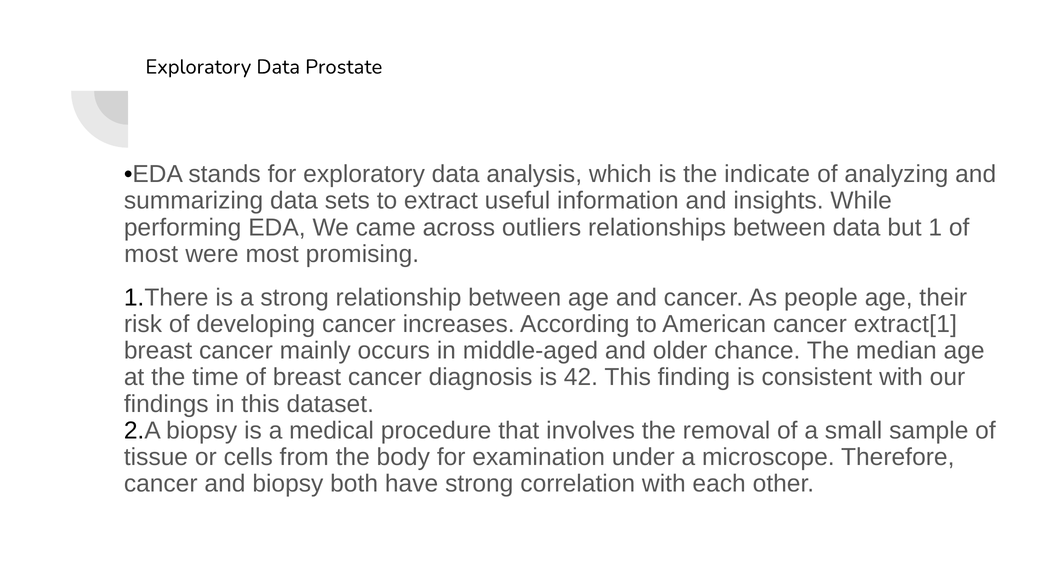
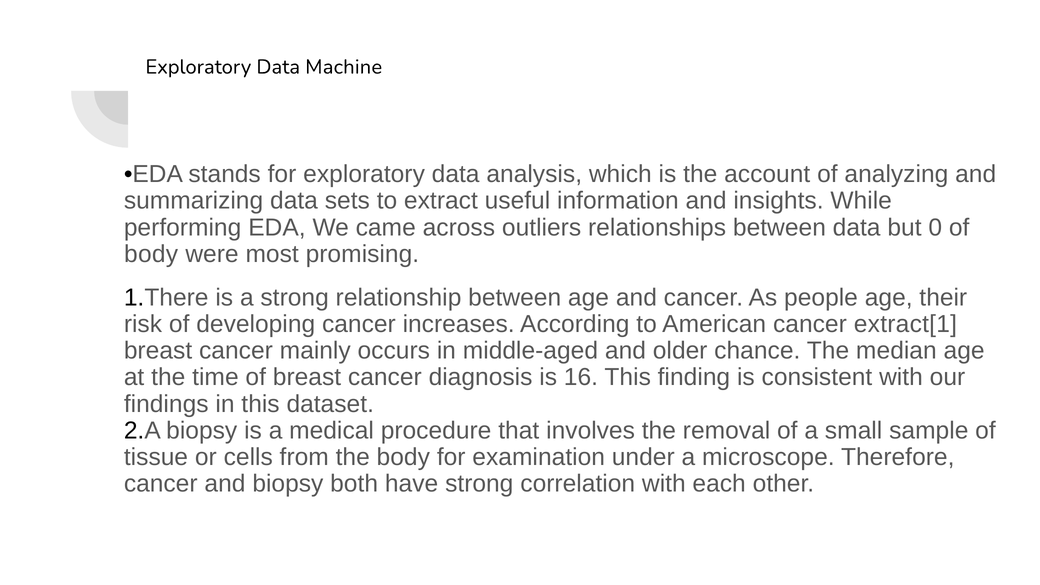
Prostate: Prostate -> Machine
indicate: indicate -> account
1: 1 -> 0
most at (151, 254): most -> body
42: 42 -> 16
